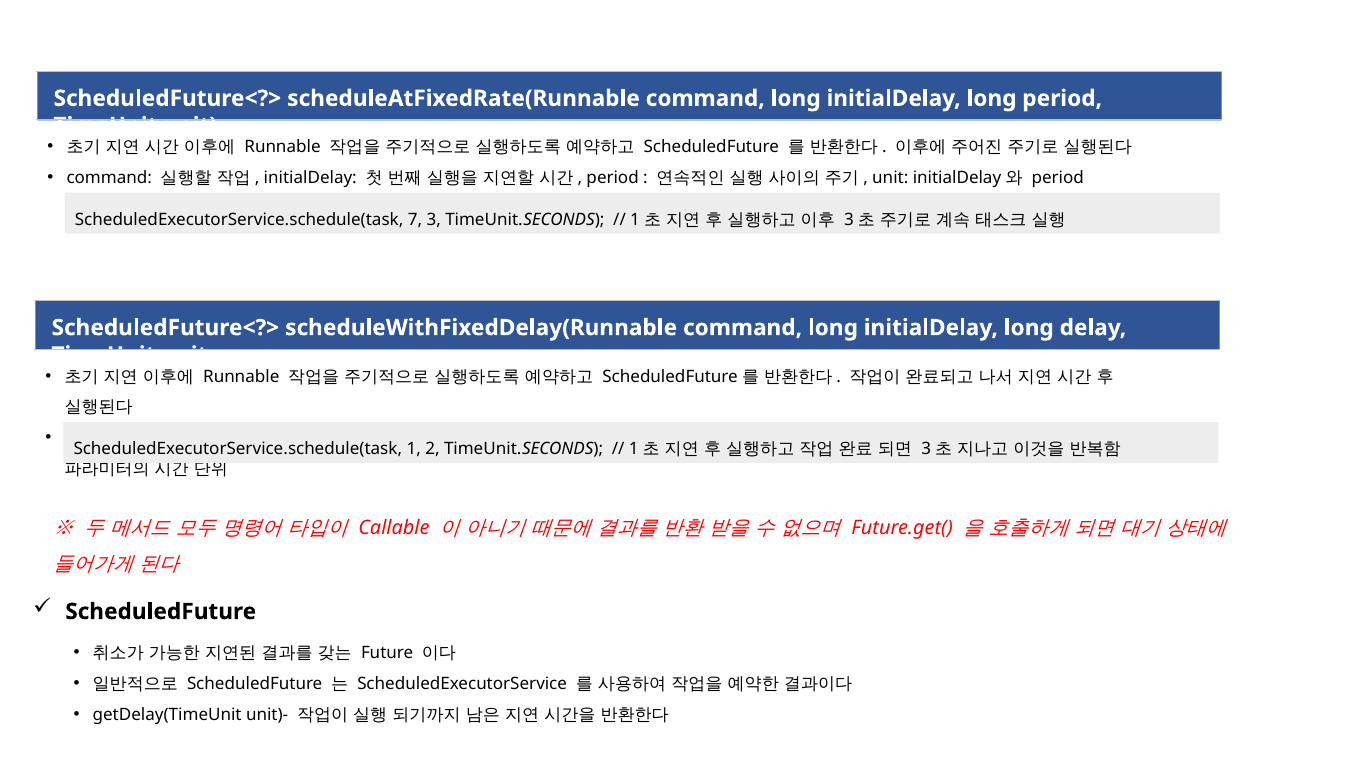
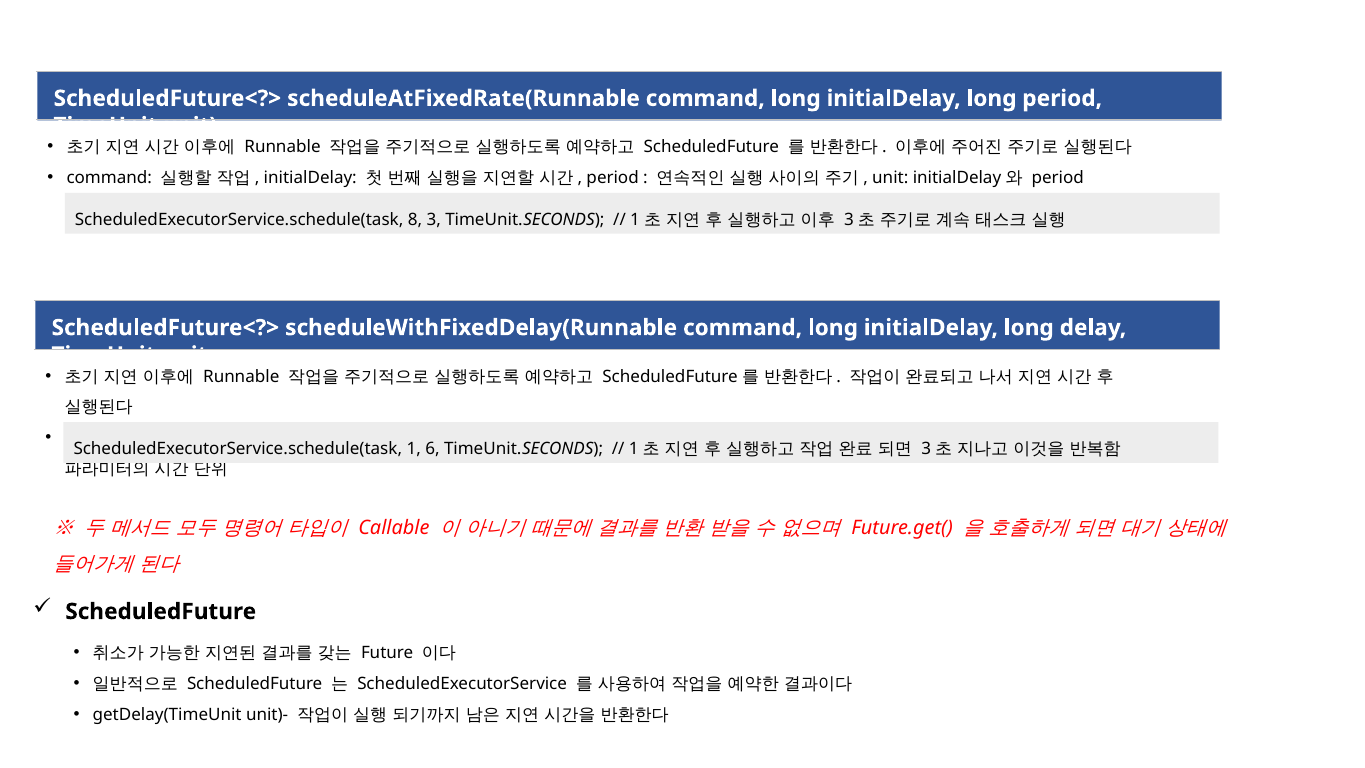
7: 7 -> 8
2: 2 -> 6
